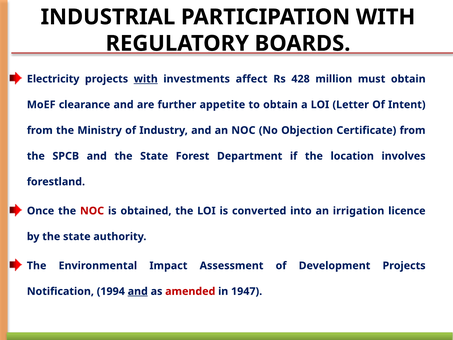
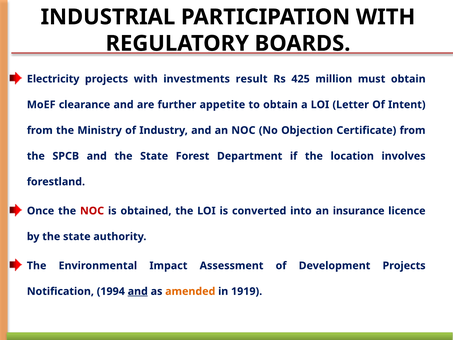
with at (146, 79) underline: present -> none
affect: affect -> result
428: 428 -> 425
irrigation: irrigation -> insurance
amended colour: red -> orange
1947: 1947 -> 1919
